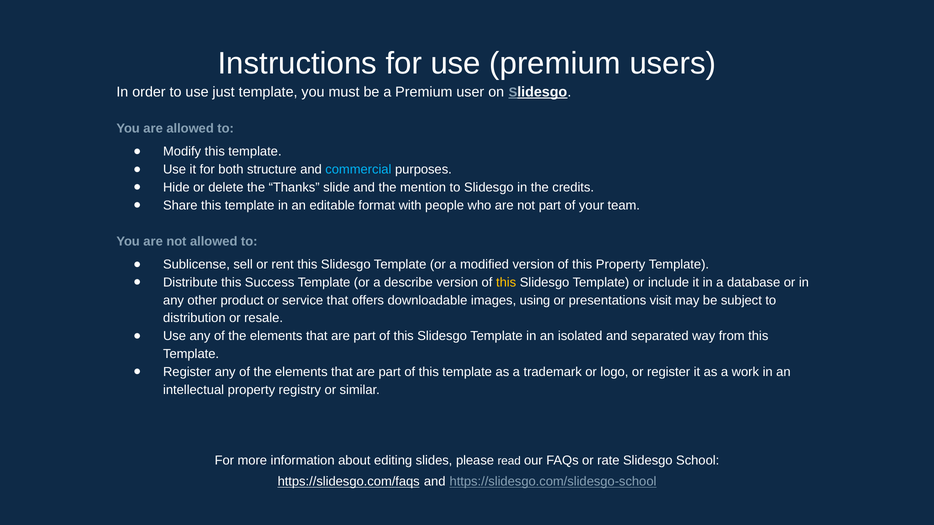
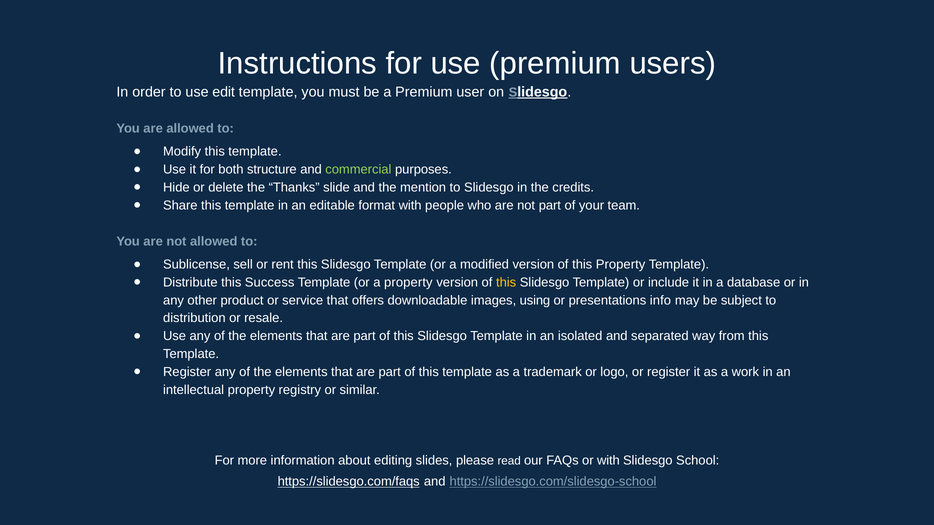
just: just -> edit
commercial colour: light blue -> light green
a describe: describe -> property
visit: visit -> info
or rate: rate -> with
